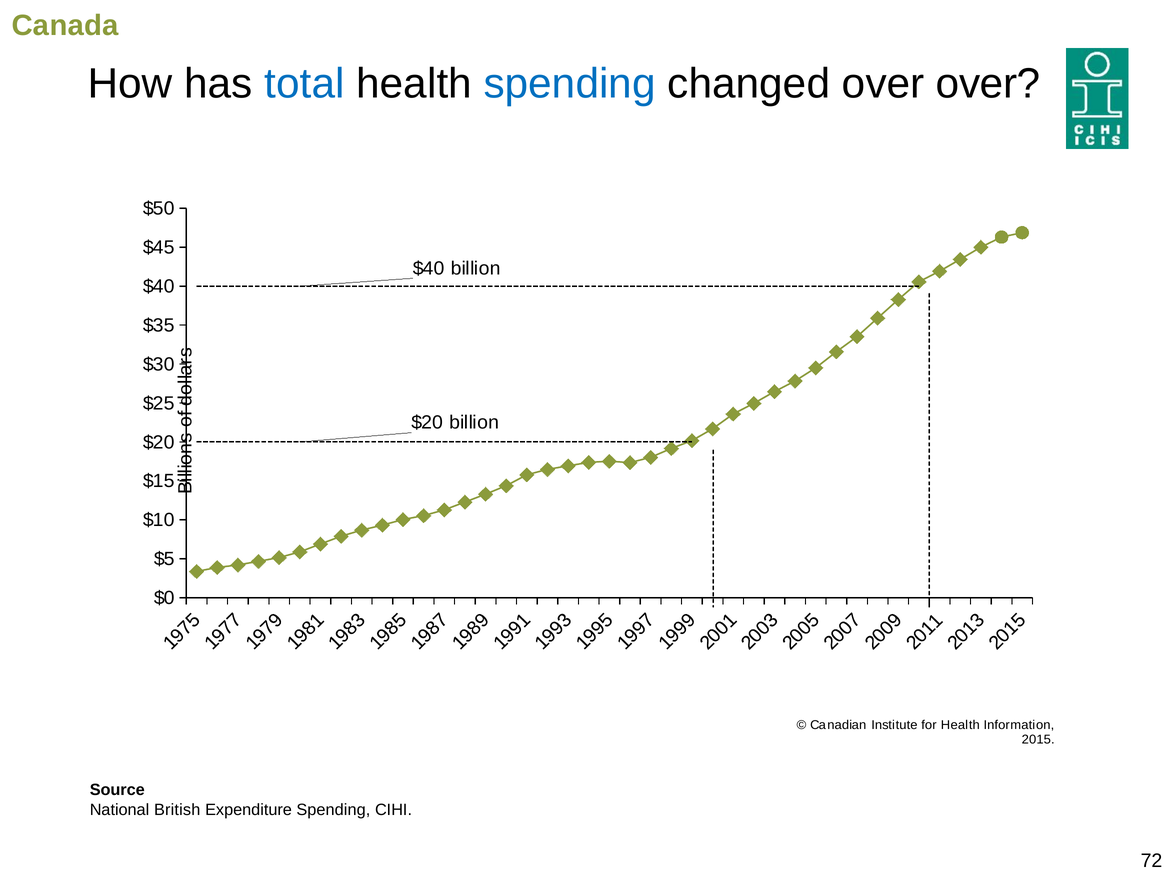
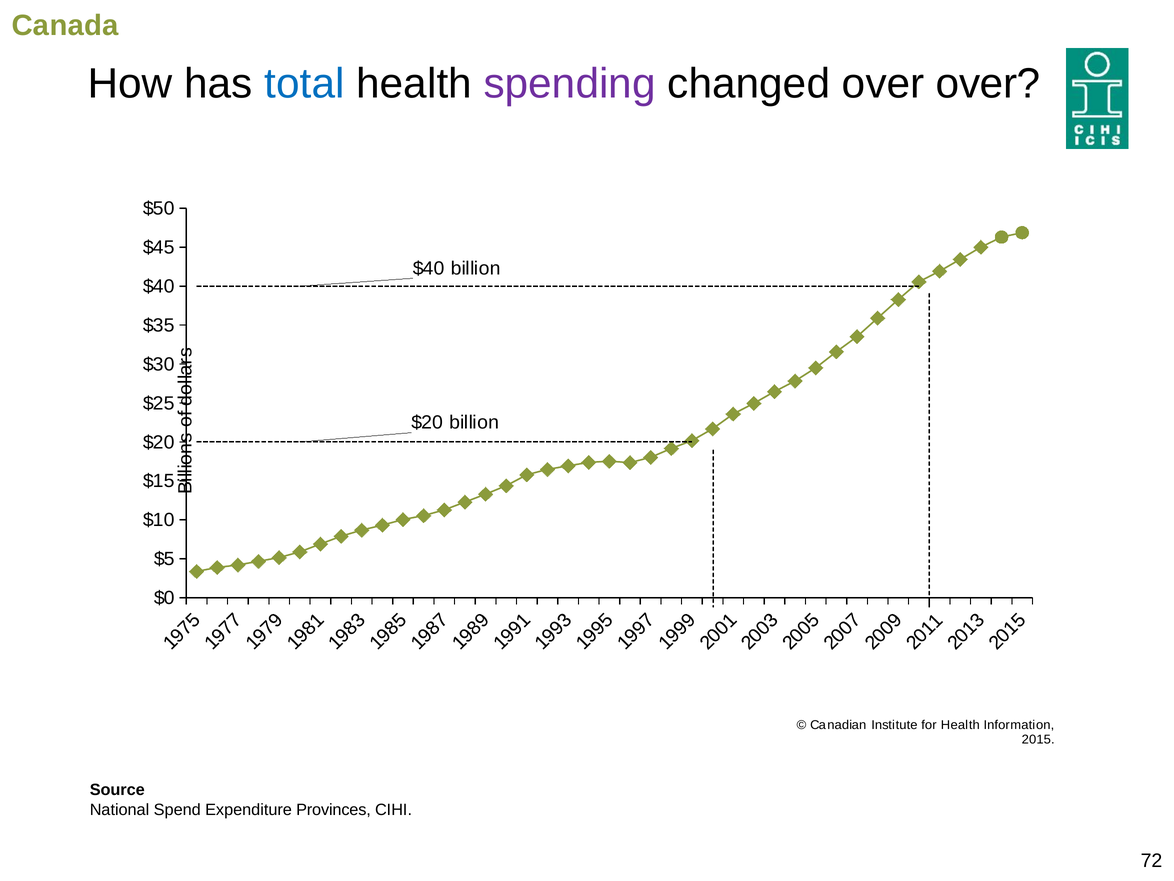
spending at (570, 84) colour: blue -> purple
British: British -> Spend
Expenditure Spending: Spending -> Provinces
